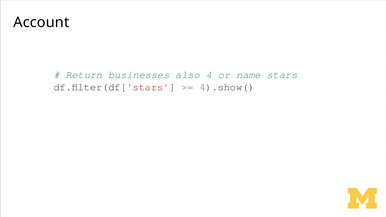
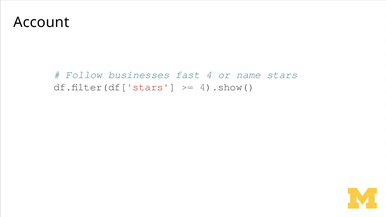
Return: Return -> Follow
also: also -> fast
